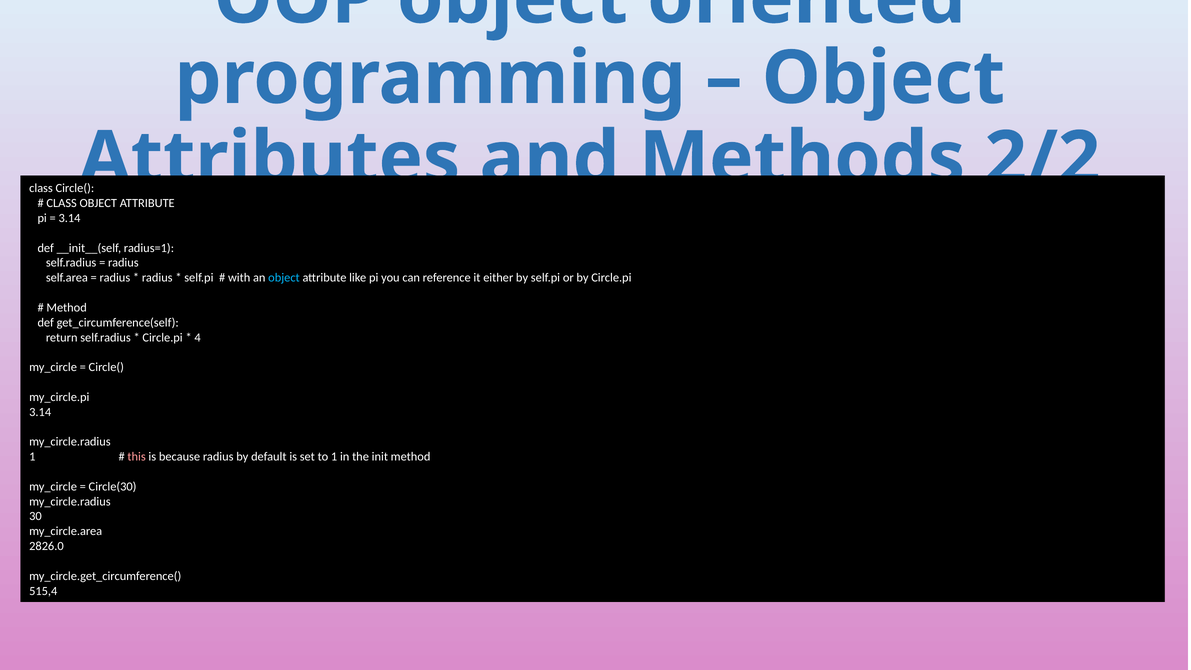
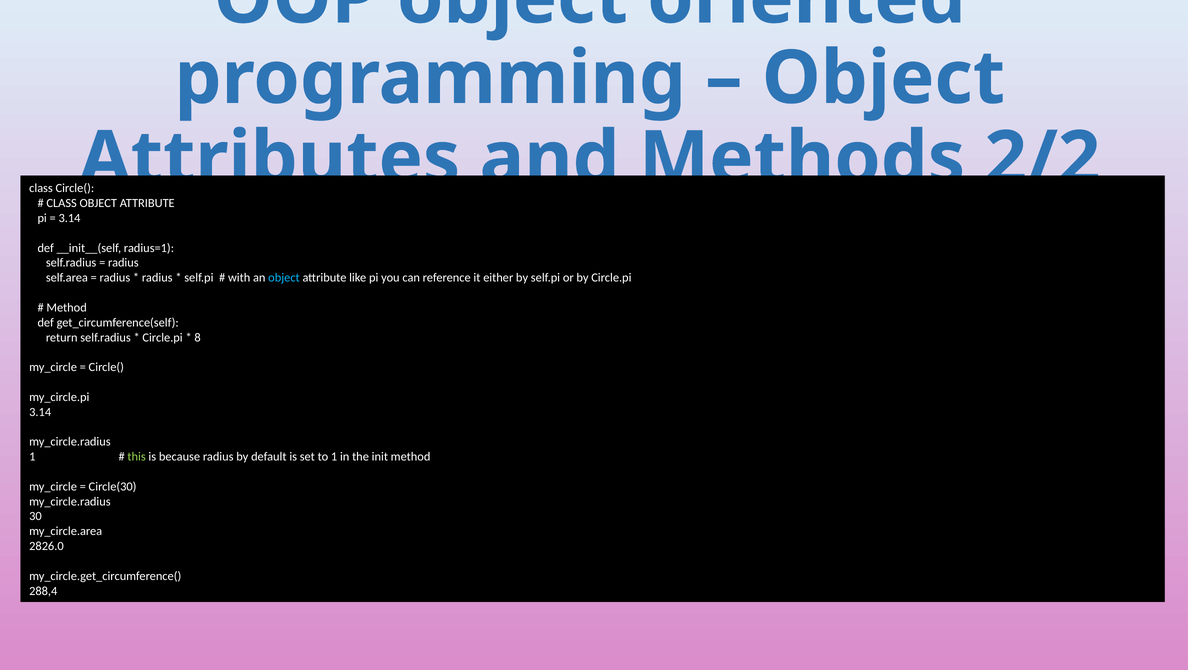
4: 4 -> 8
this colour: pink -> light green
515,4: 515,4 -> 288,4
